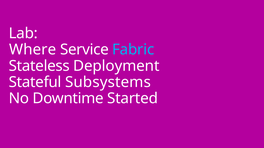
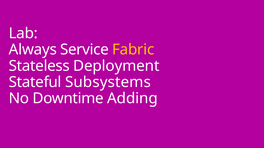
Where: Where -> Always
Fabric colour: light blue -> yellow
Started: Started -> Adding
